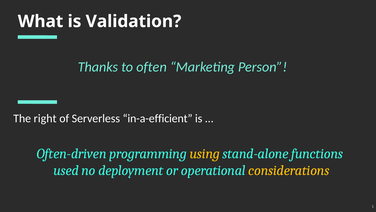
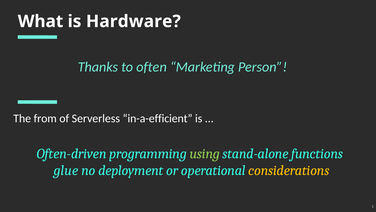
Validation: Validation -> Hardware
right: right -> from
using colour: yellow -> light green
used: used -> glue
